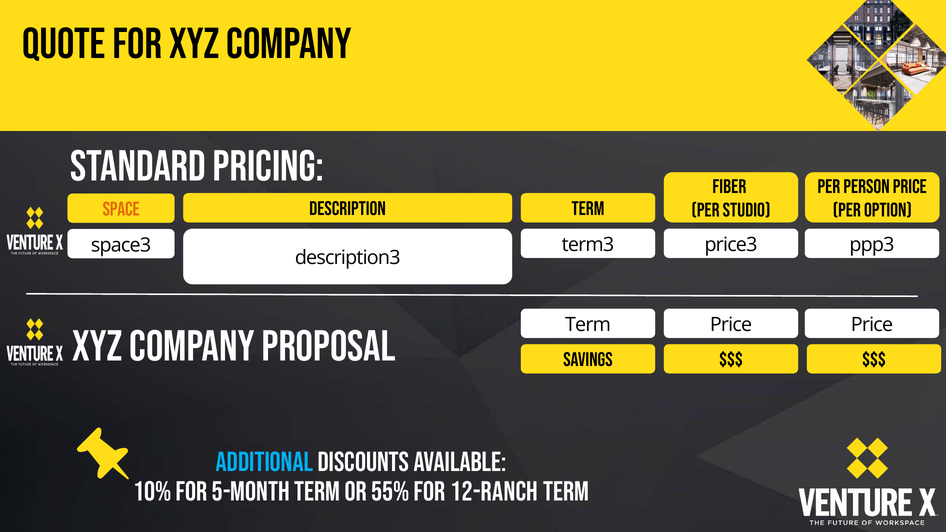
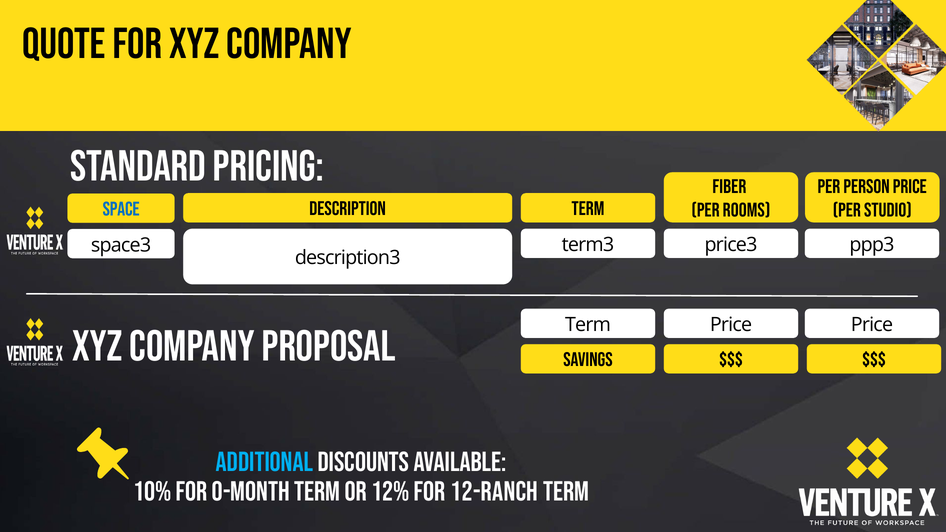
Space colour: orange -> blue
Studio: Studio -> Rooms
Option: Option -> Studio
5-month: 5-month -> 0-month
55%: 55% -> 12%
